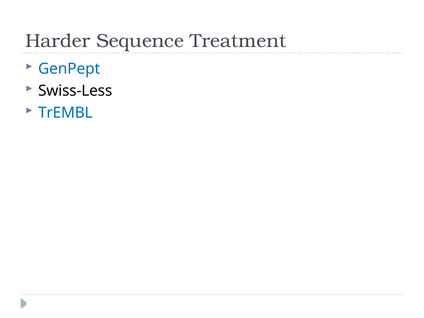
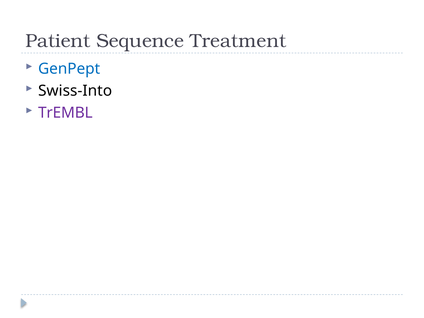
Harder: Harder -> Patient
Swiss-Less: Swiss-Less -> Swiss-Into
TrEMBL colour: blue -> purple
